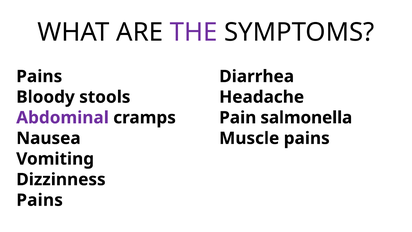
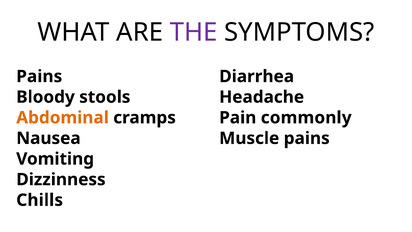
Abdominal colour: purple -> orange
salmonella: salmonella -> commonly
Pains at (40, 200): Pains -> Chills
